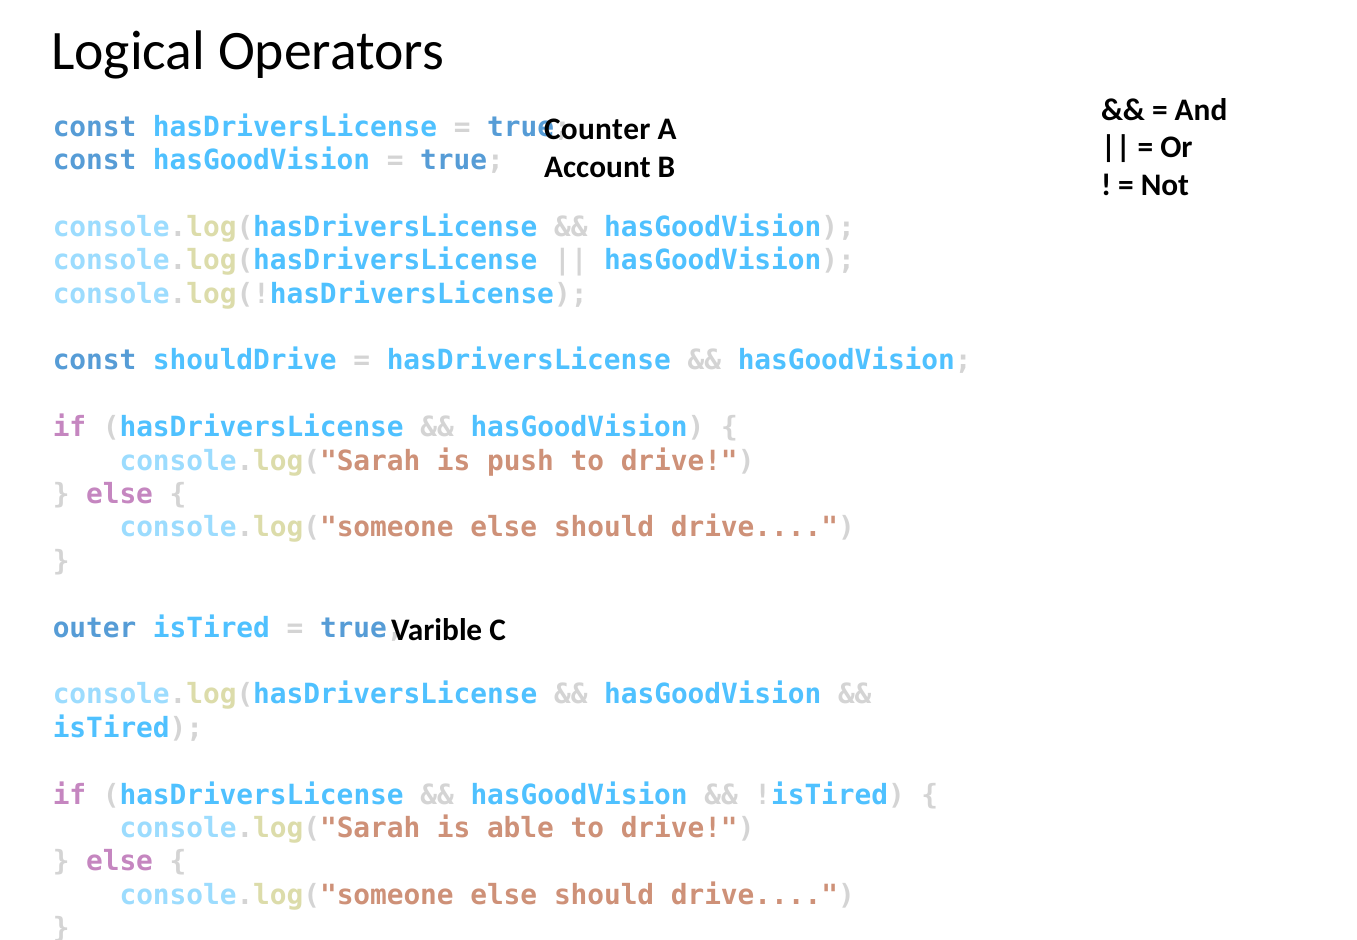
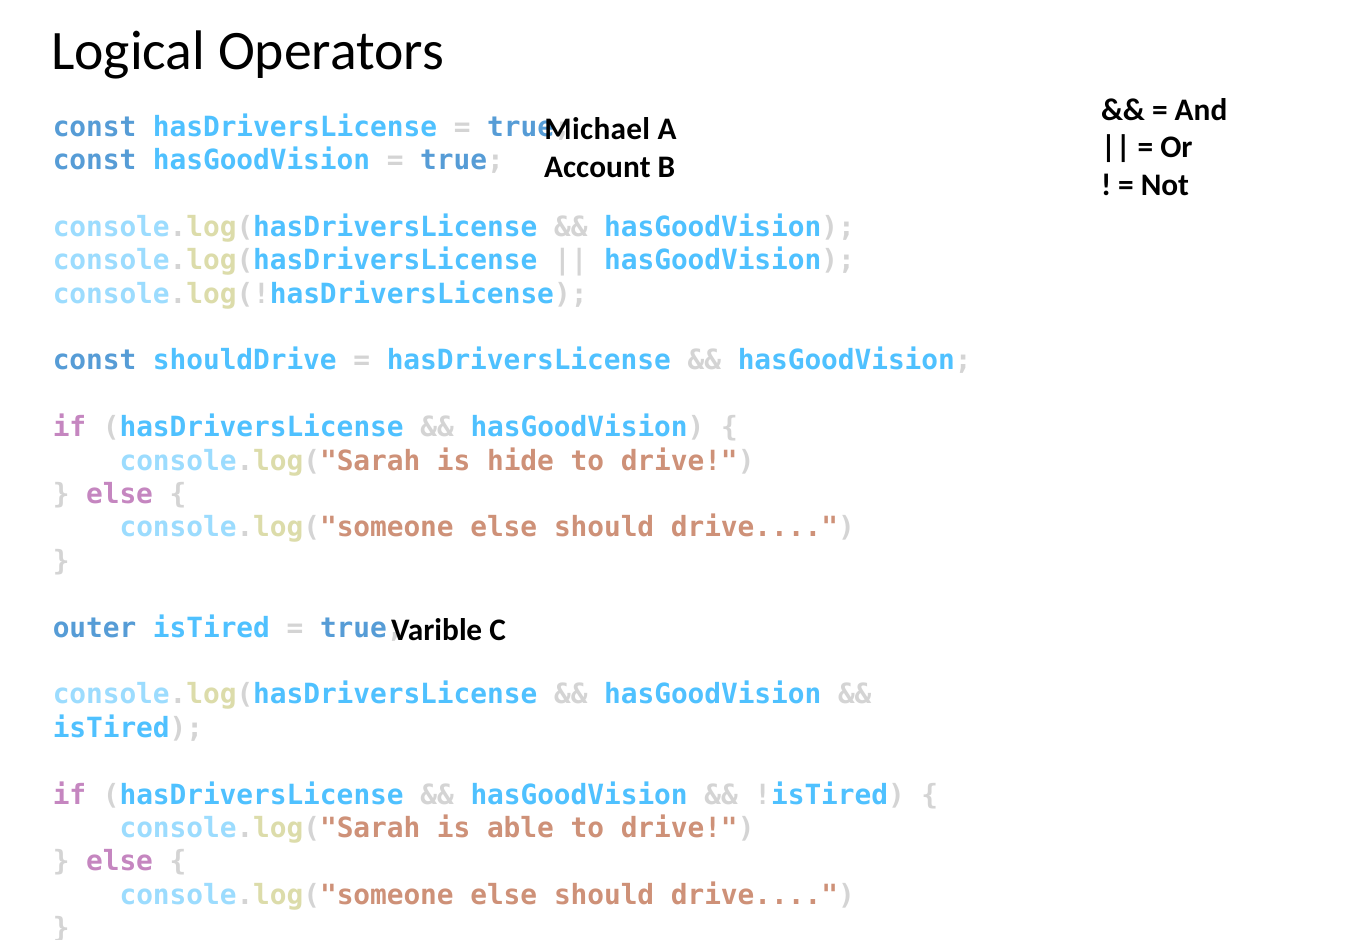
Counter: Counter -> Michael
push: push -> hide
